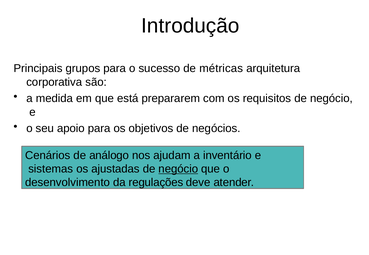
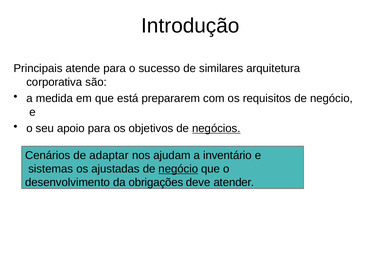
grupos: grupos -> atende
métricas: métricas -> similares
negócios underline: none -> present
análogo: análogo -> adaptar
regulações: regulações -> obrigações
